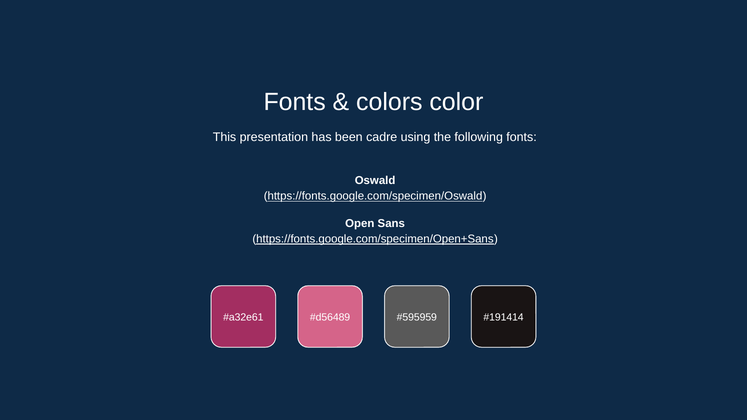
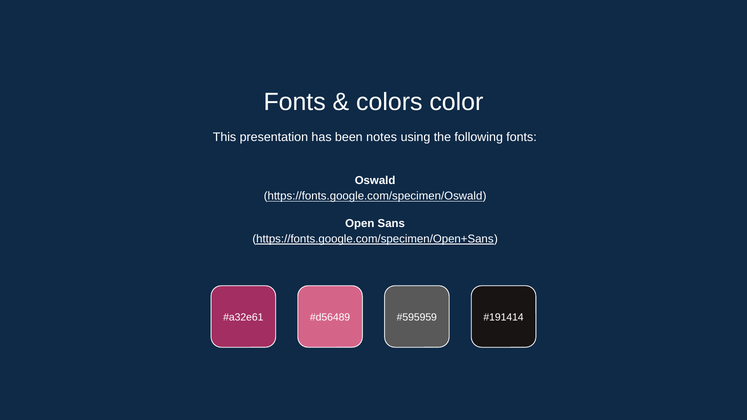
cadre: cadre -> notes
